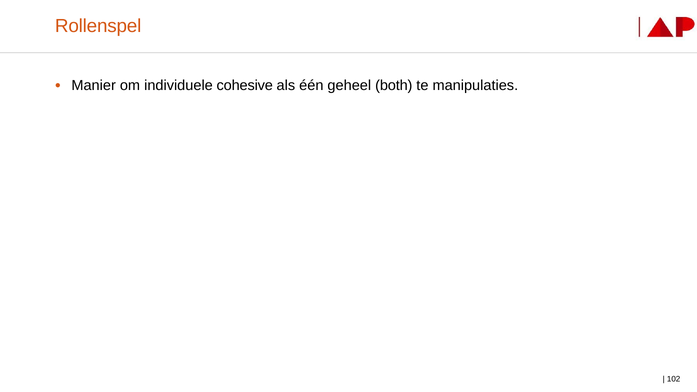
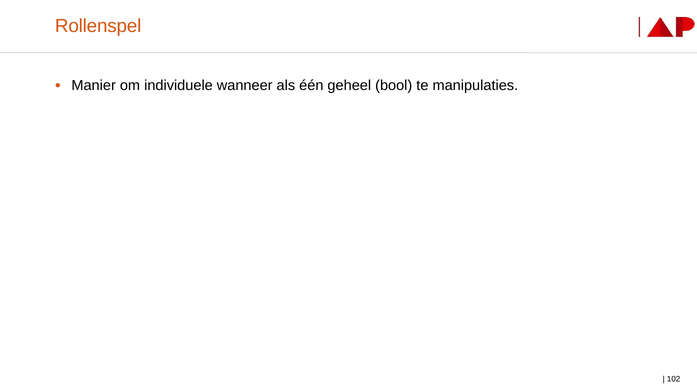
cohesive: cohesive -> wanneer
both: both -> bool
